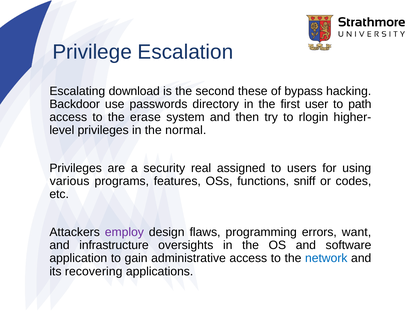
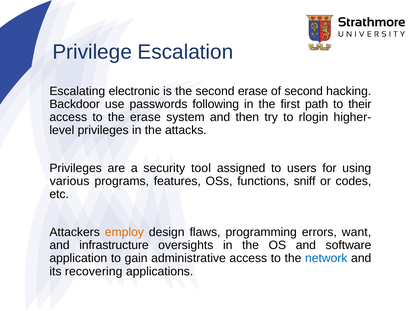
download: download -> electronic
second these: these -> erase
of bypass: bypass -> second
directory: directory -> following
user: user -> path
path: path -> their
normal: normal -> attacks
real: real -> tool
employ colour: purple -> orange
